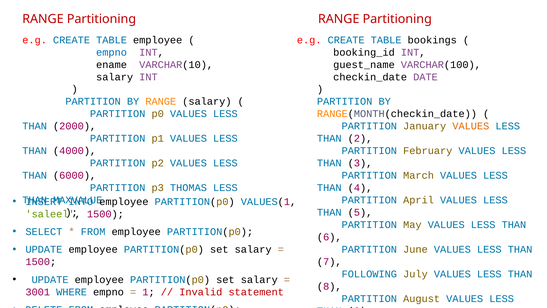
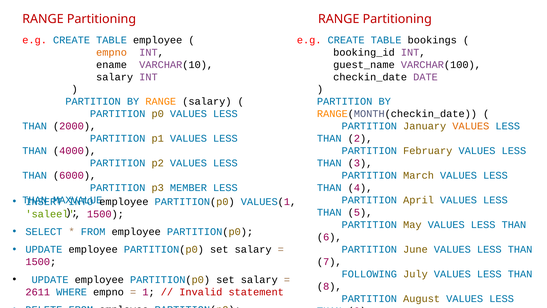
empno at (112, 52) colour: blue -> orange
THOMAS: THOMAS -> MEMBER
3001: 3001 -> 2611
